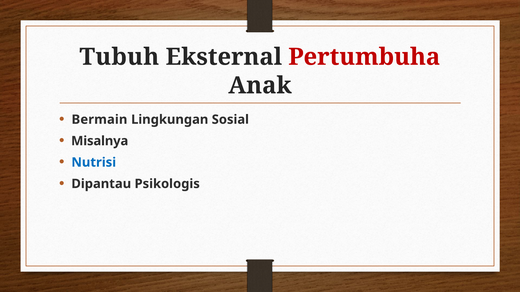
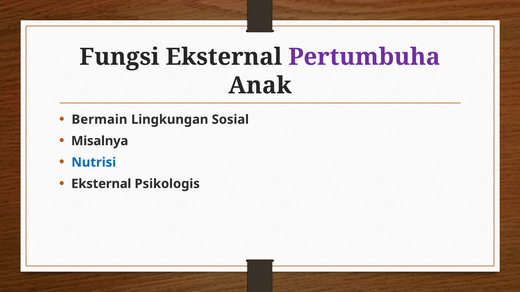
Tubuh: Tubuh -> Fungsi
Pertumbuha colour: red -> purple
Dipantau at (101, 184): Dipantau -> Eksternal
